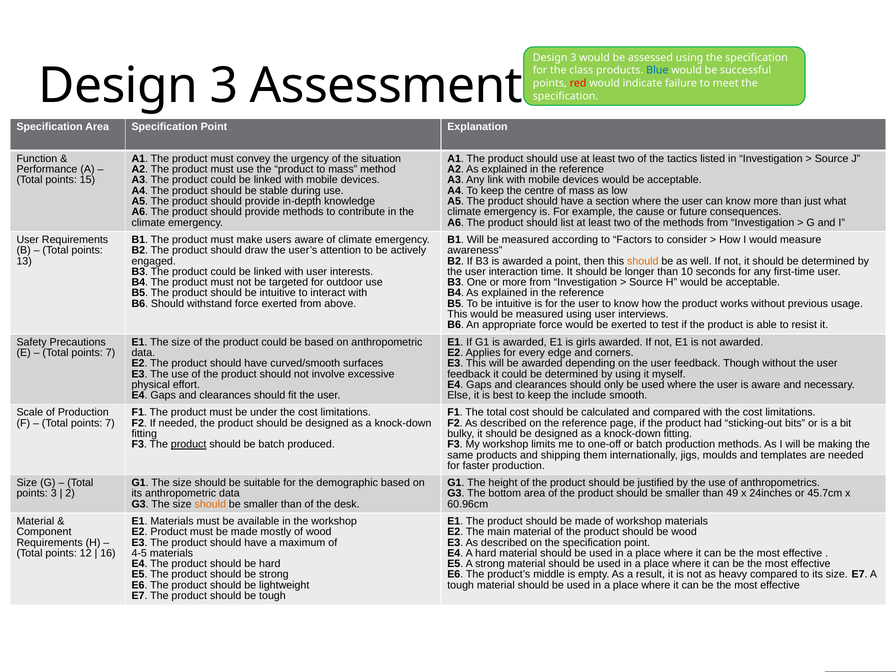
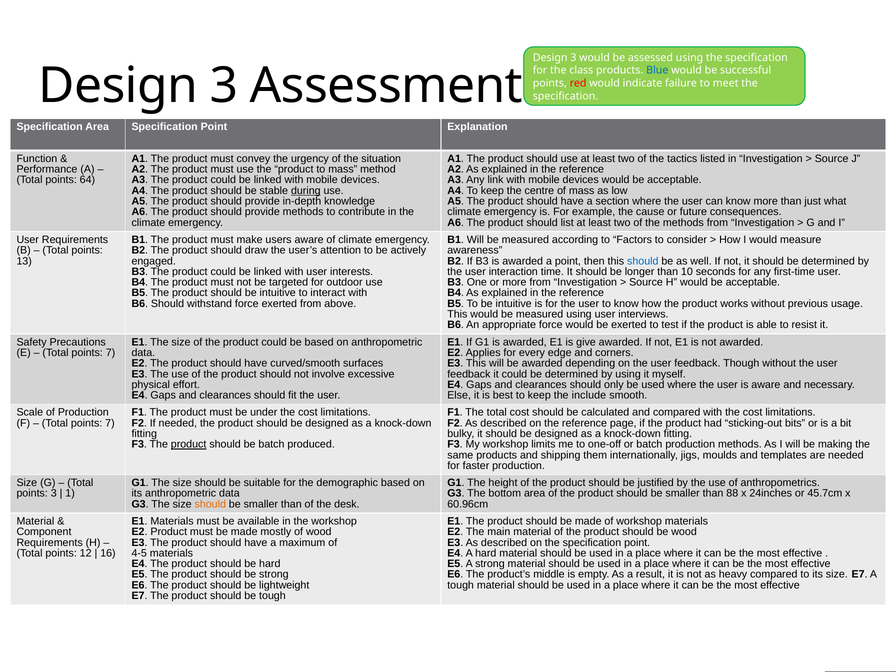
15: 15 -> 64
during underline: none -> present
should at (643, 261) colour: orange -> blue
girls: girls -> give
2: 2 -> 1
49: 49 -> 88
